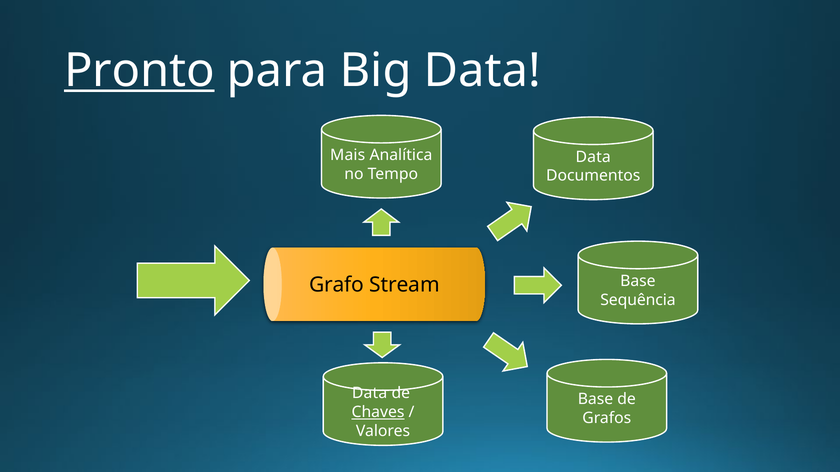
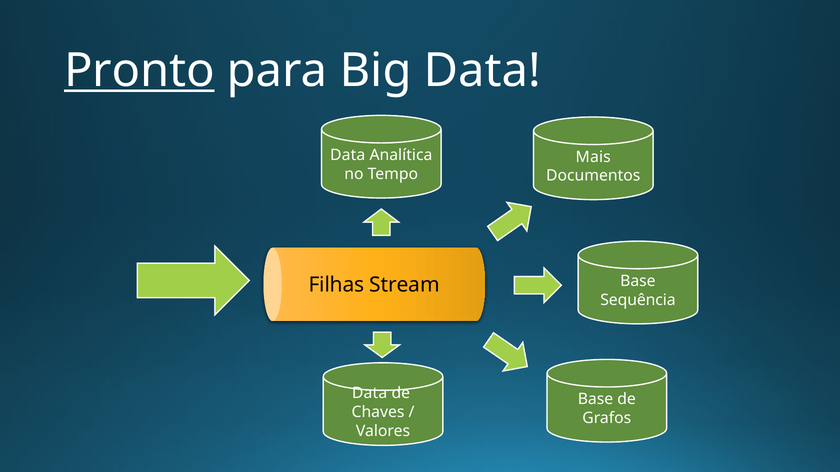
Mais at (348, 155): Mais -> Data
Data at (593, 157): Data -> Mais
Grafo: Grafo -> Filhas
Chaves underline: present -> none
